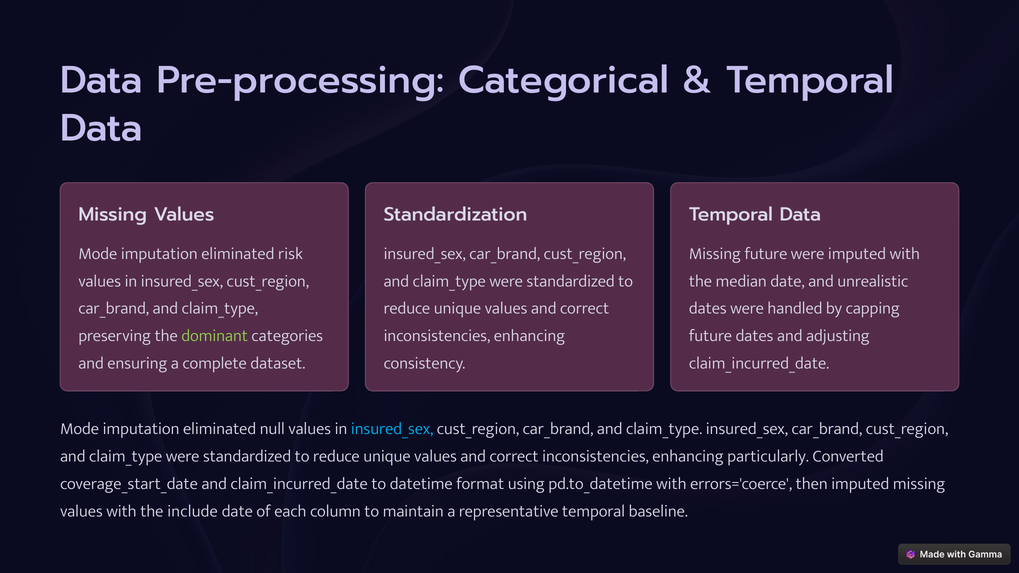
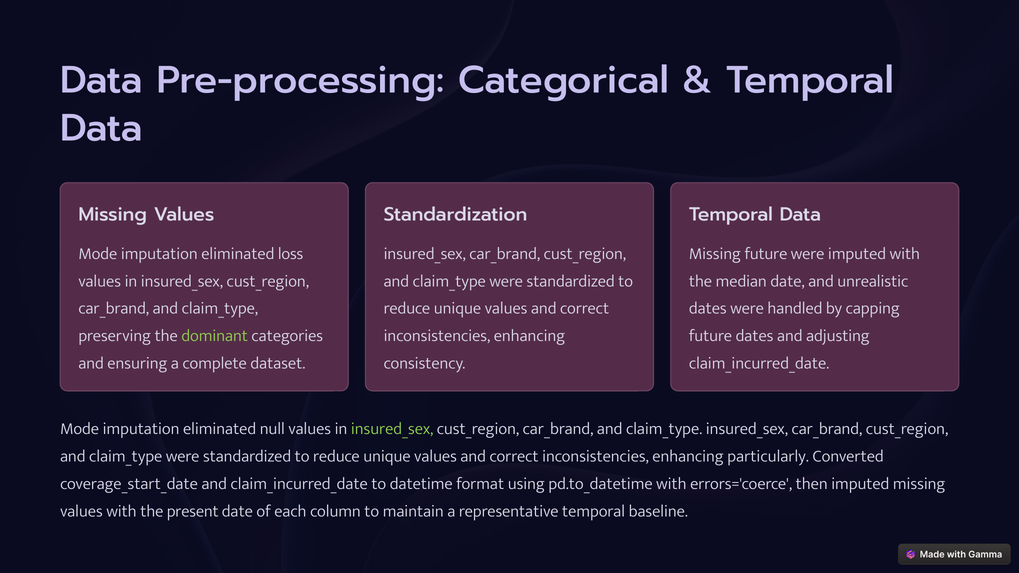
risk: risk -> loss
insured_sex at (392, 429) colour: light blue -> light green
include: include -> present
